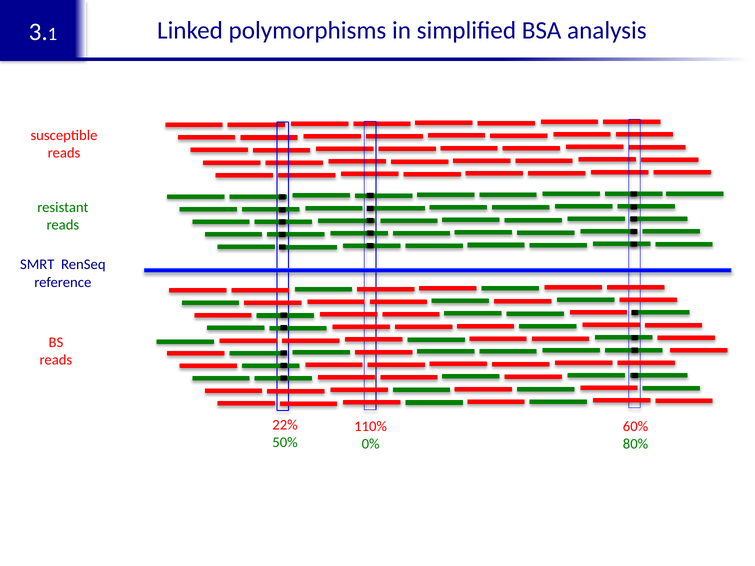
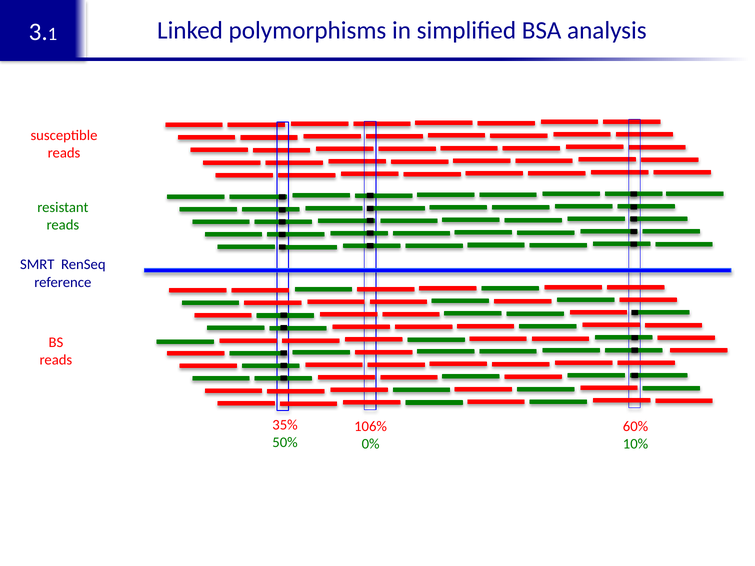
22%: 22% -> 35%
110%: 110% -> 106%
80%: 80% -> 10%
